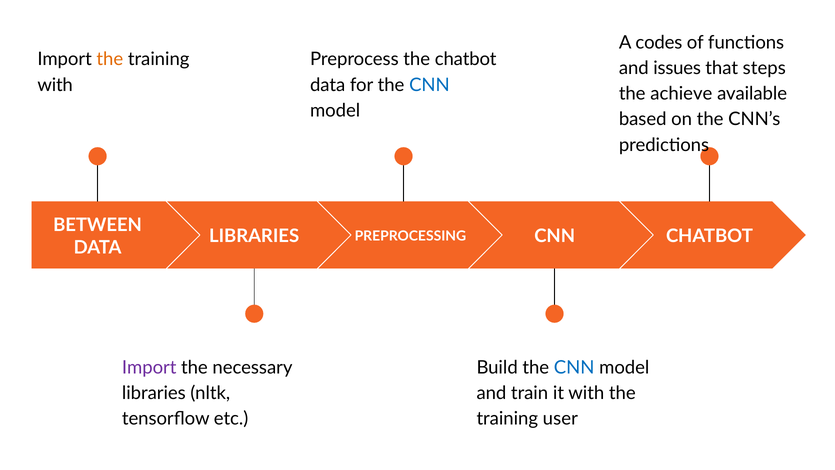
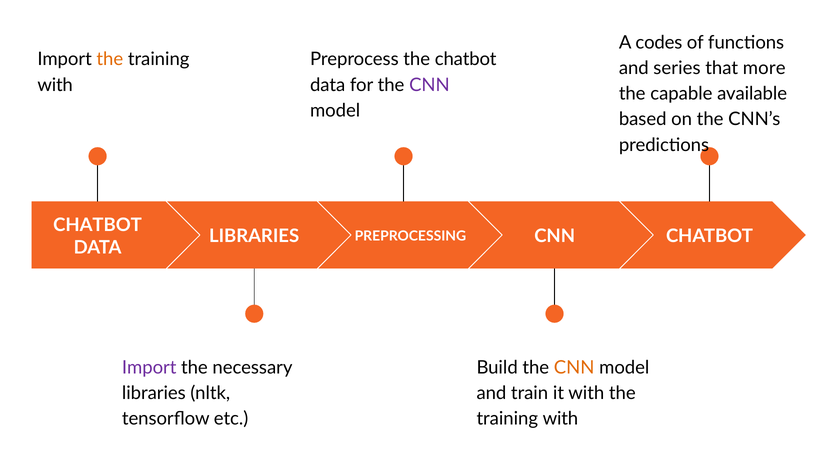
issues: issues -> series
steps: steps -> more
CNN at (429, 85) colour: blue -> purple
achieve: achieve -> capable
BETWEEN at (98, 225): BETWEEN -> CHATBOT
CNN at (574, 367) colour: blue -> orange
user at (560, 418): user -> with
